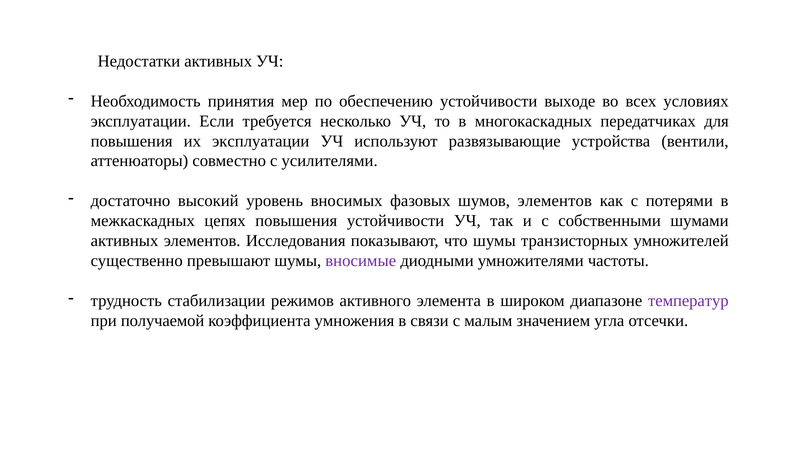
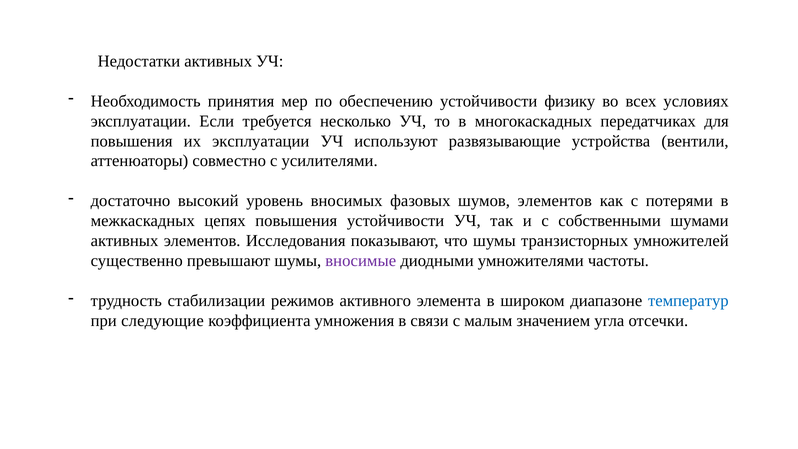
выходе: выходе -> физику
температур colour: purple -> blue
получаемой: получаемой -> следующие
